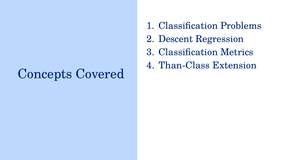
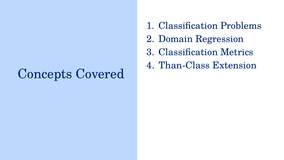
Descent: Descent -> Domain
